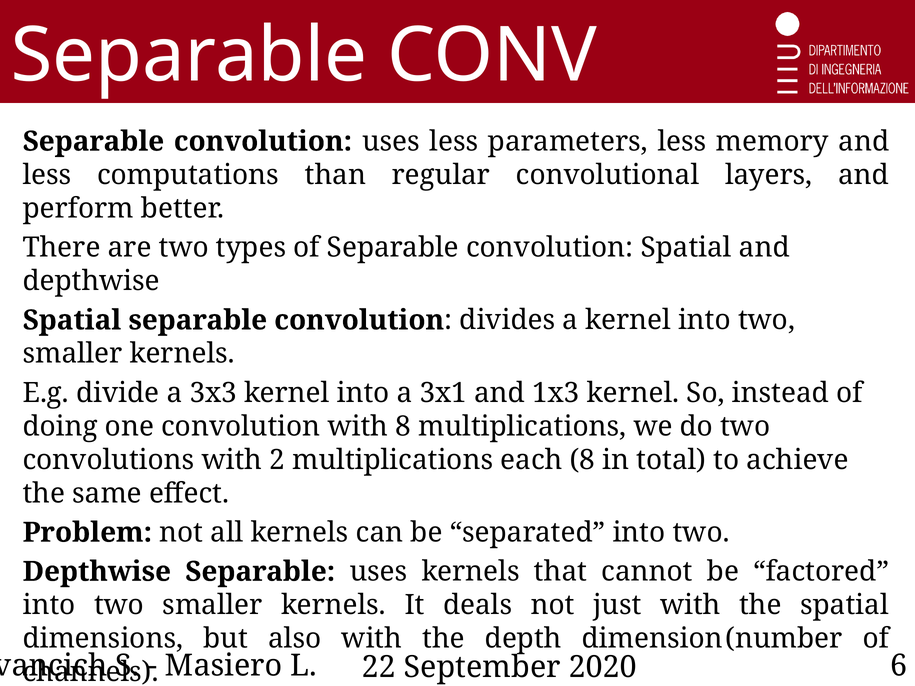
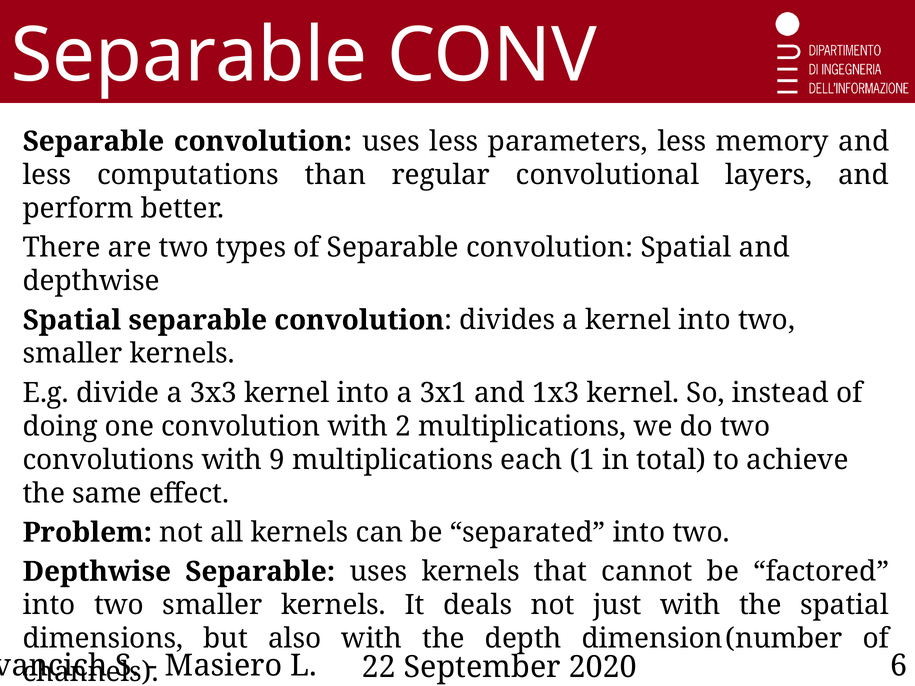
with 8: 8 -> 2
with 2: 2 -> 9
each 8: 8 -> 1
